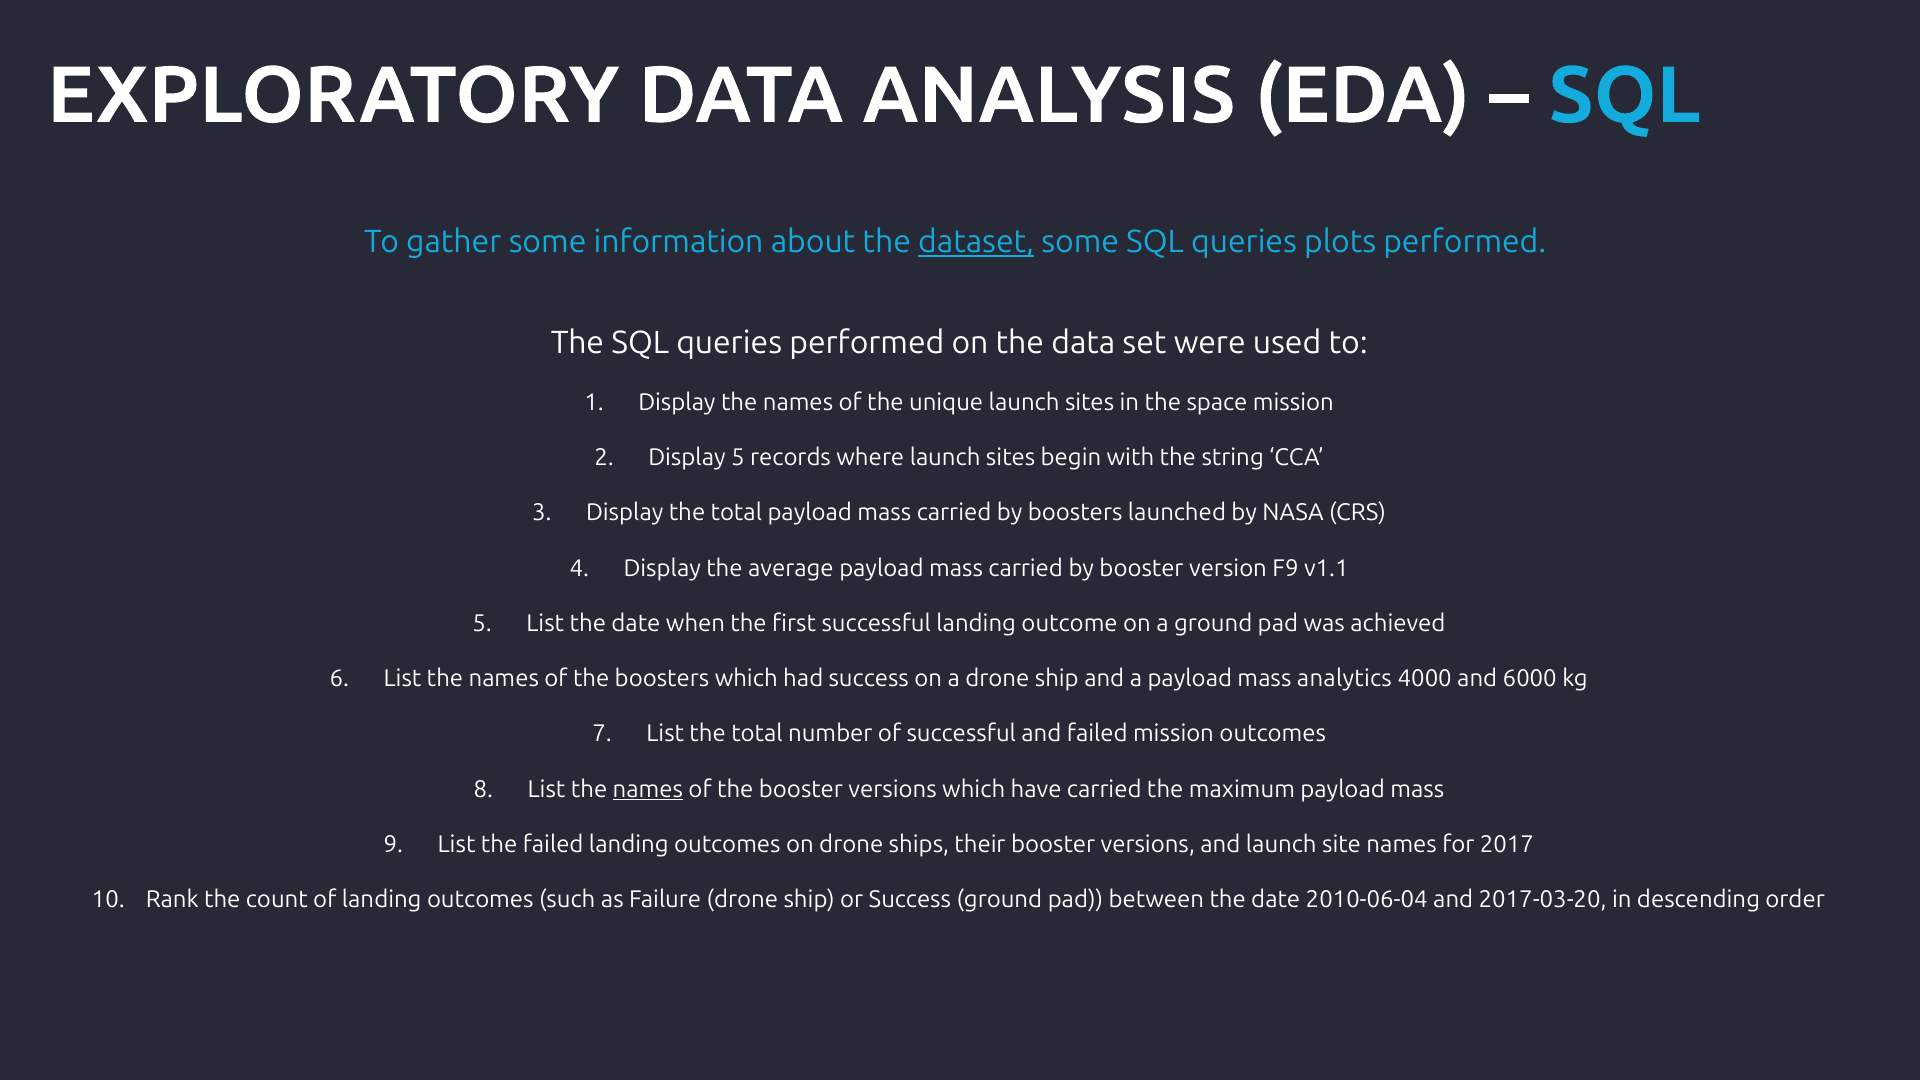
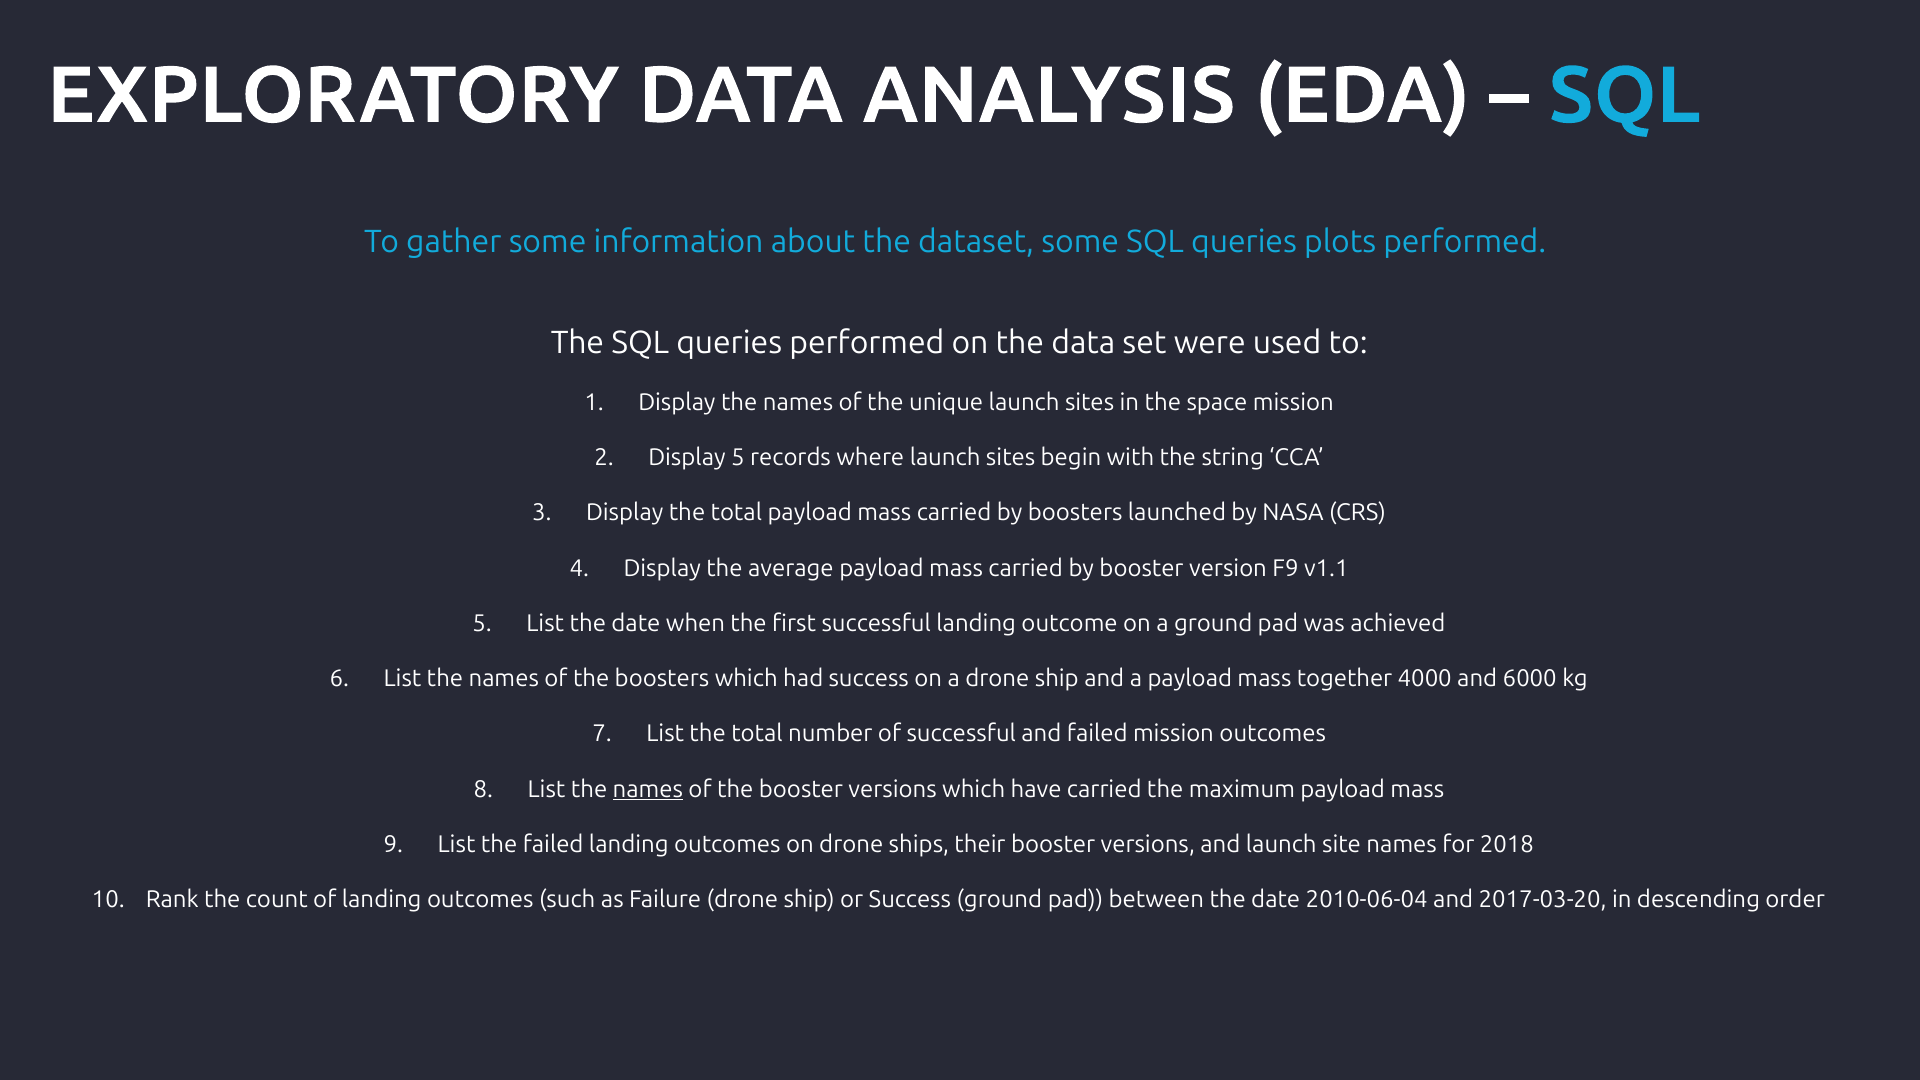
dataset underline: present -> none
analytics: analytics -> together
2017: 2017 -> 2018
